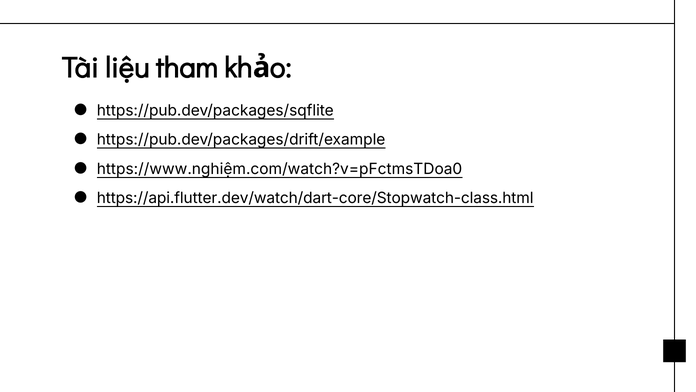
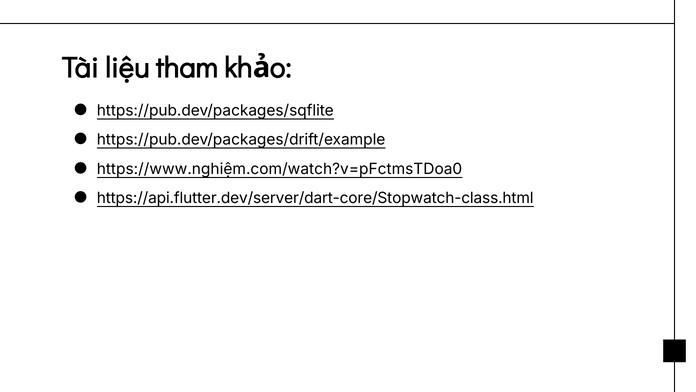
https://api.flutter.dev/watch/dart-core/Stopwatch-class.html: https://api.flutter.dev/watch/dart-core/Stopwatch-class.html -> https://api.flutter.dev/server/dart-core/Stopwatch-class.html
